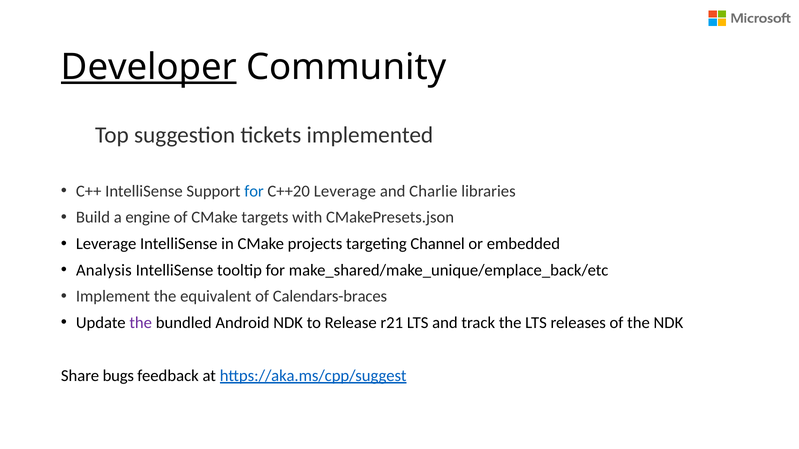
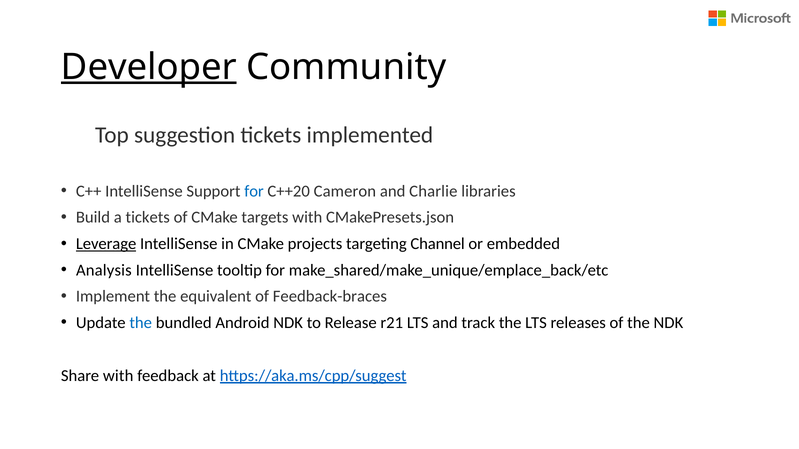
C++20 Leverage: Leverage -> Cameron
a engine: engine -> tickets
Leverage at (106, 244) underline: none -> present
Calendars-braces: Calendars-braces -> Feedback-braces
the at (141, 323) colour: purple -> blue
Share bugs: bugs -> with
